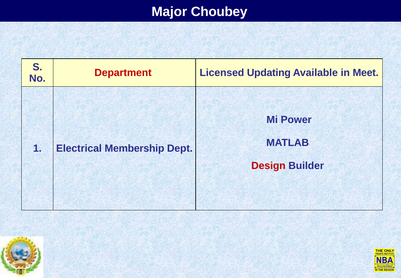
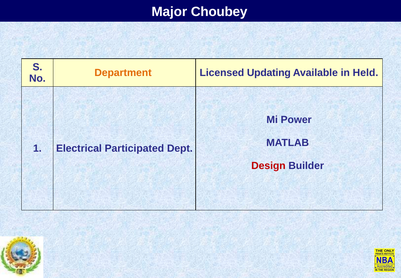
Department colour: red -> orange
Meet: Meet -> Held
Membership: Membership -> Participated
